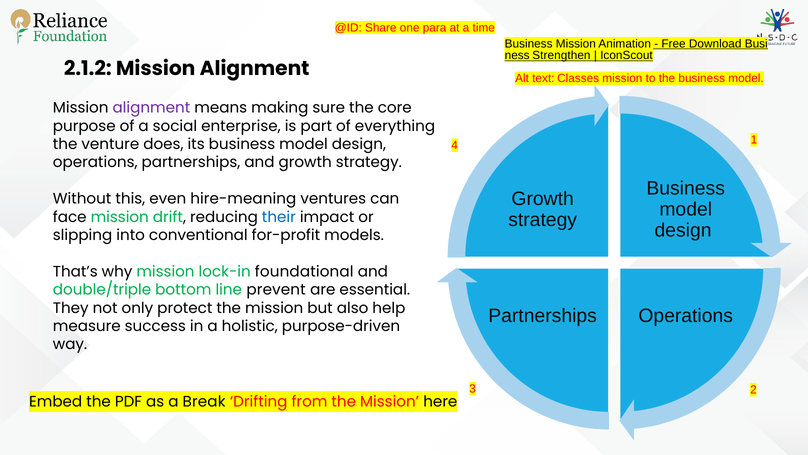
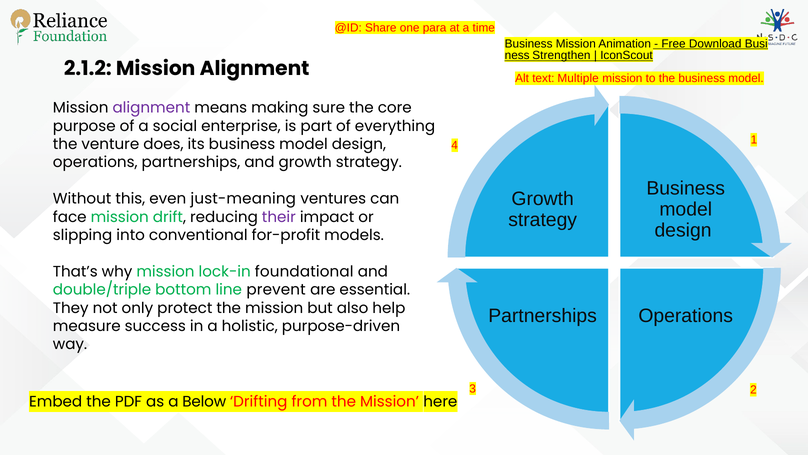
Classes: Classes -> Multiple
hire-meaning: hire-meaning -> just-meaning
their colour: blue -> purple
Break: Break -> Below
